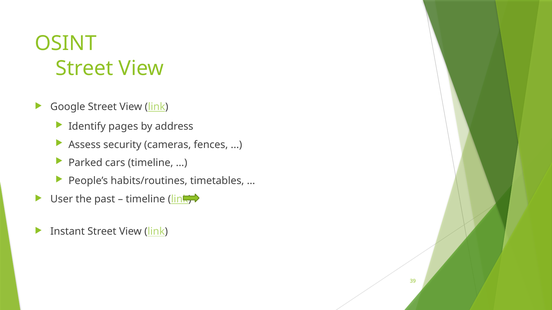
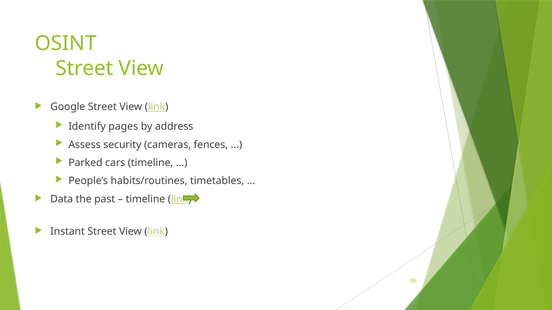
User: User -> Data
